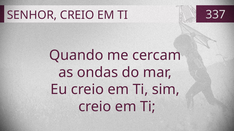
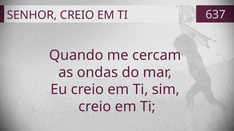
337: 337 -> 637
